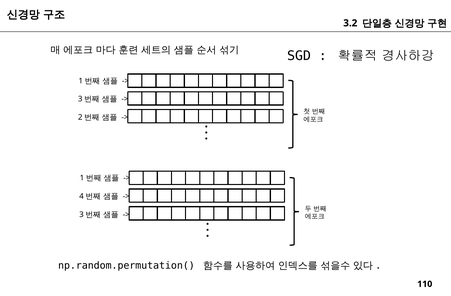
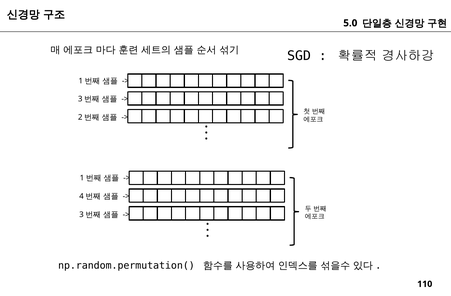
3.2: 3.2 -> 5.0
